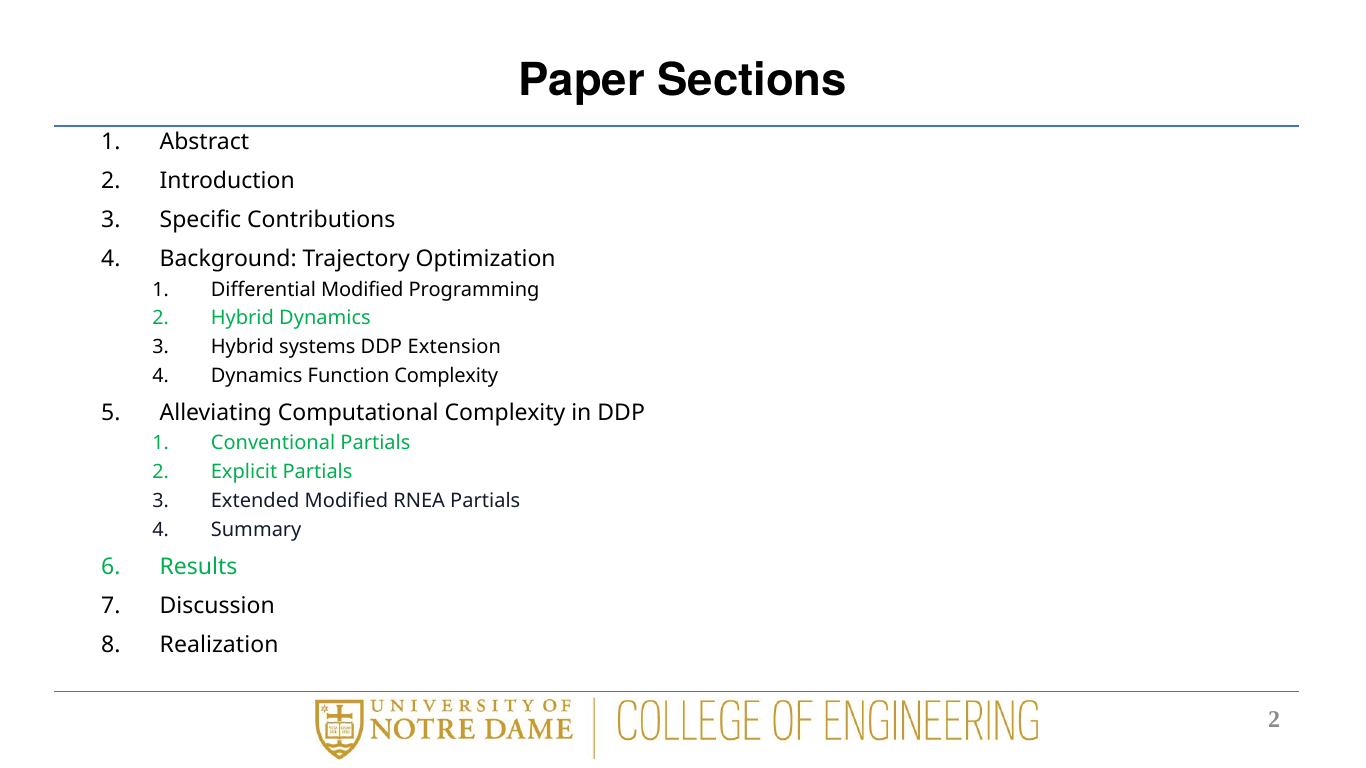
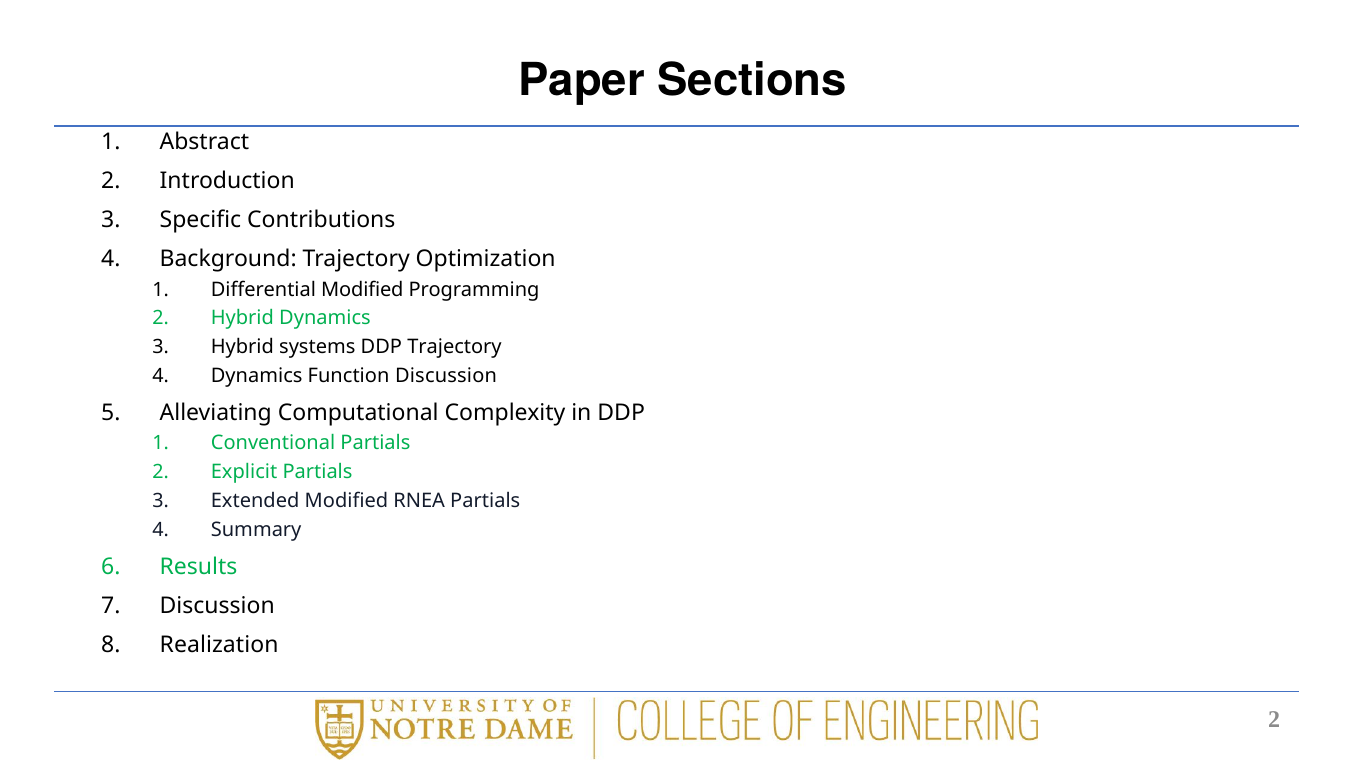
DDP Extension: Extension -> Trajectory
Function Complexity: Complexity -> Discussion
